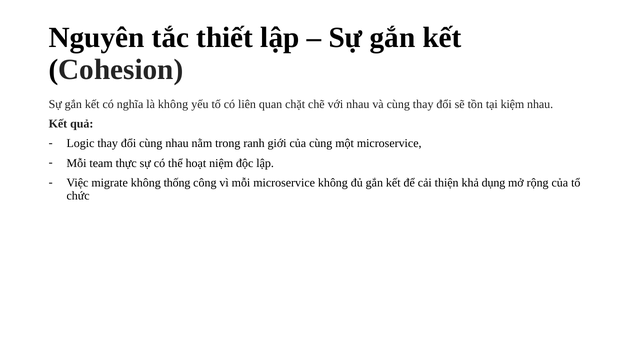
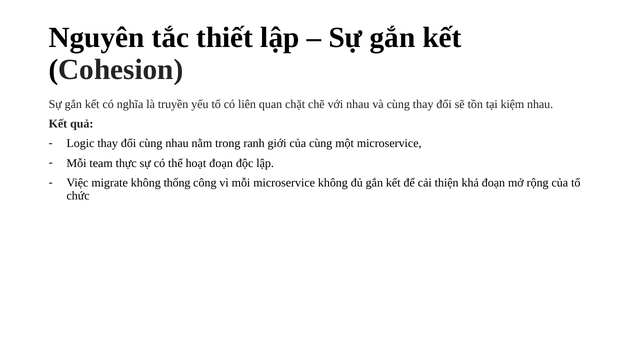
là không: không -> truyền
hoạt niệm: niệm -> đoạn
khả dụng: dụng -> đoạn
